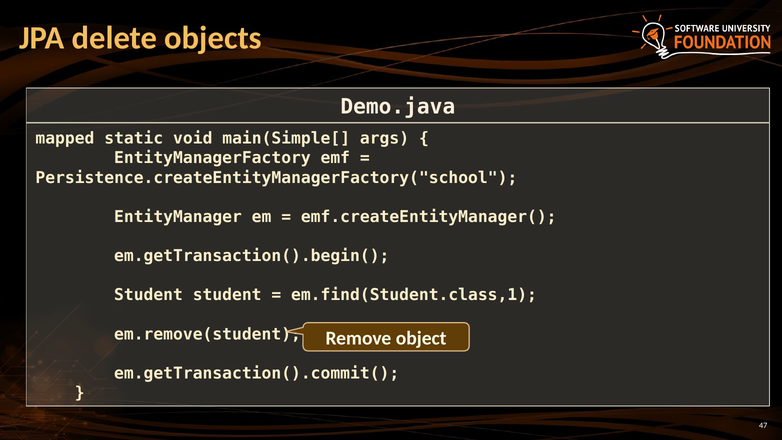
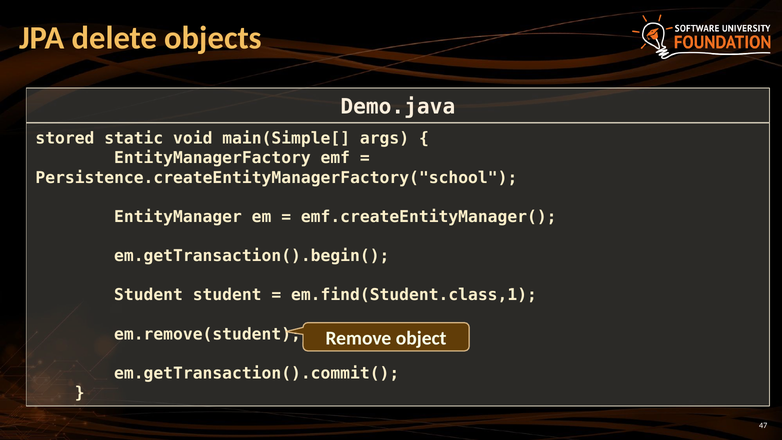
mapped: mapped -> stored
